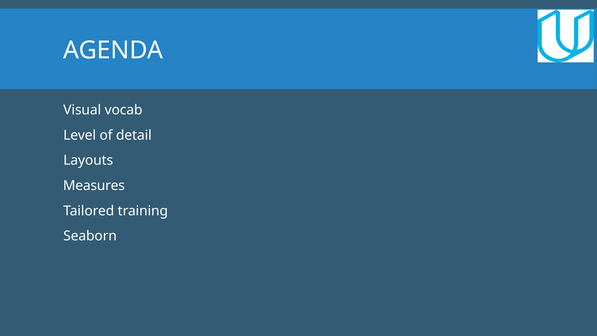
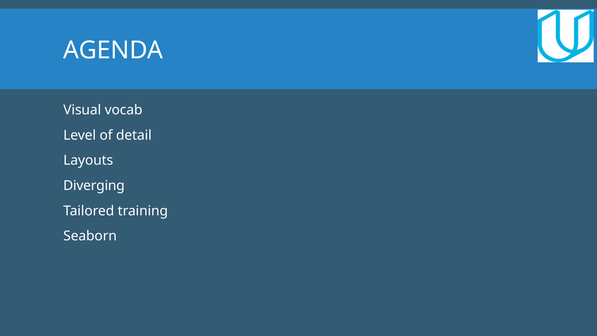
Measures: Measures -> Diverging
